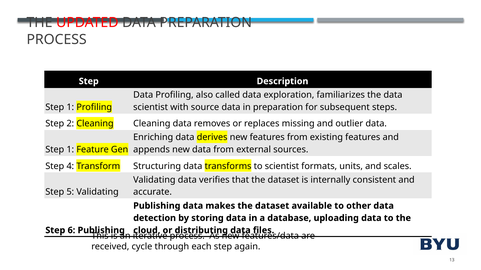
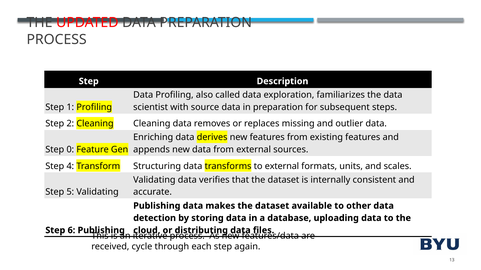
1 at (70, 150): 1 -> 0
to scientist: scientist -> external
